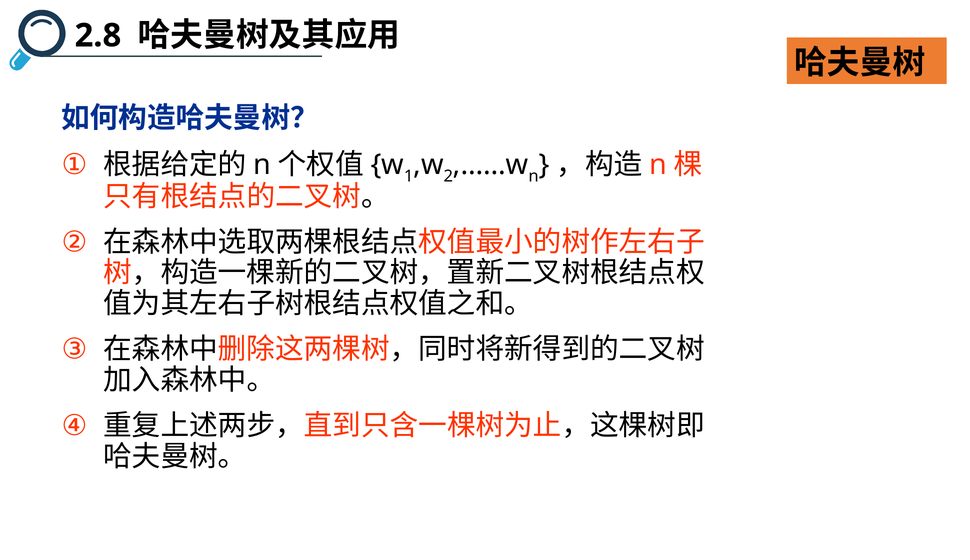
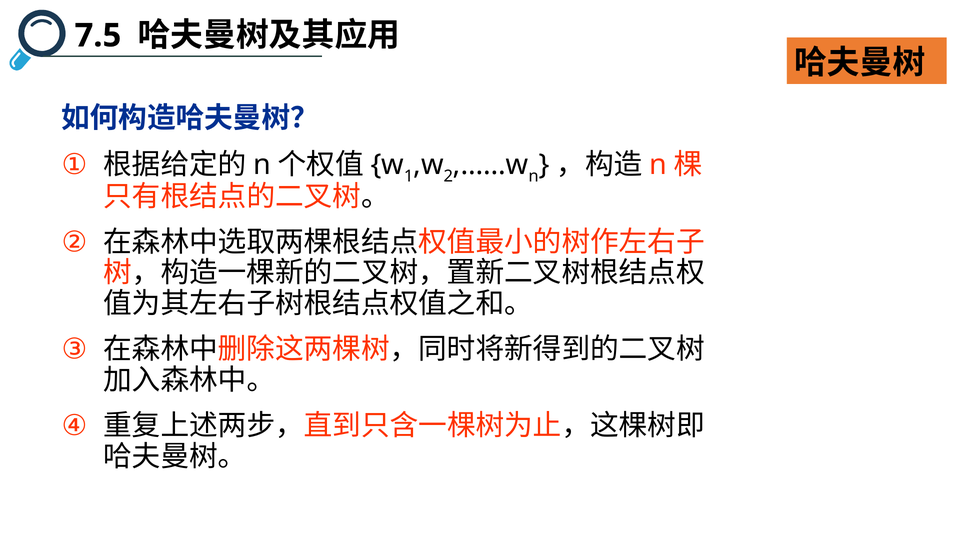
2.8: 2.8 -> 7.5
